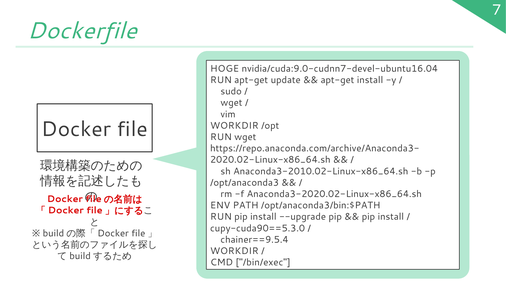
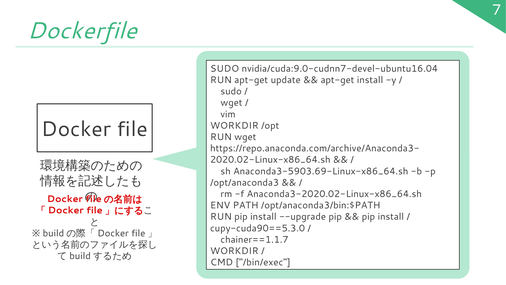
HOGE at (225, 69): HOGE -> SUDO
Anaconda3-2010.02-Linux-x86_64.sh: Anaconda3-2010.02-Linux-x86_64.sh -> Anaconda3-5903.69-Linux-x86_64.sh
chainer==9.5.4: chainer==9.5.4 -> chainer==1.1.7
